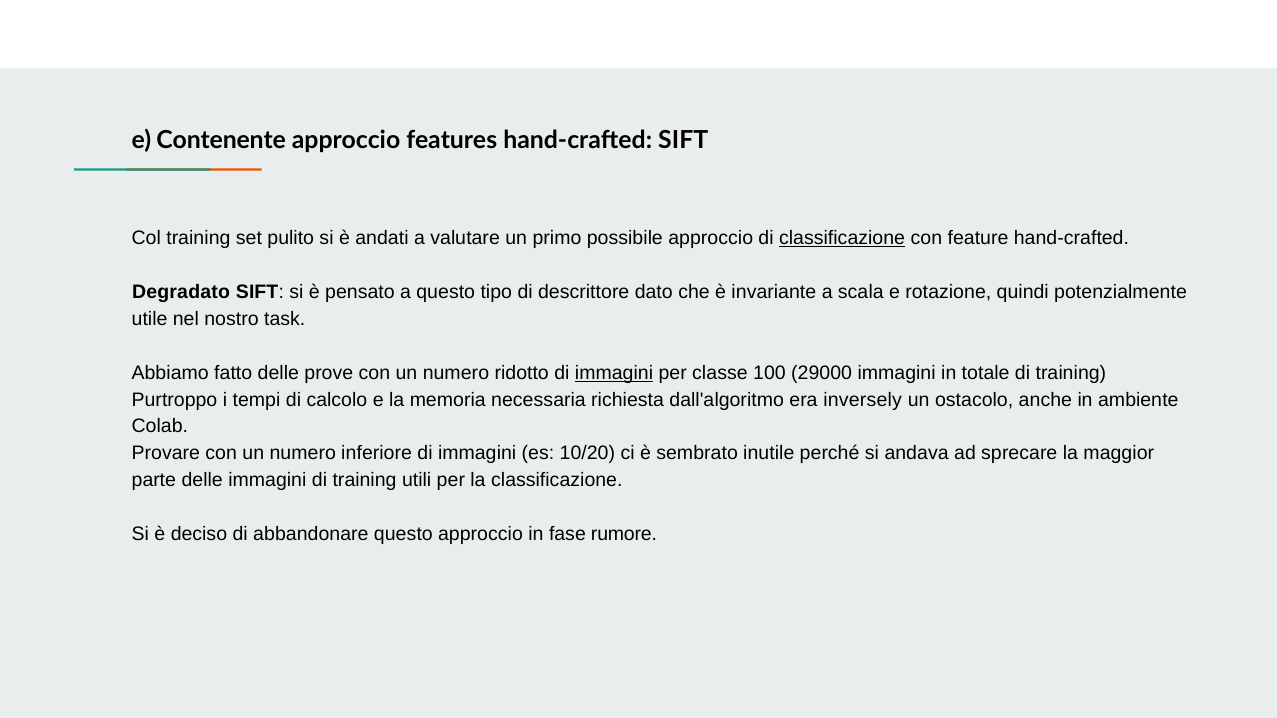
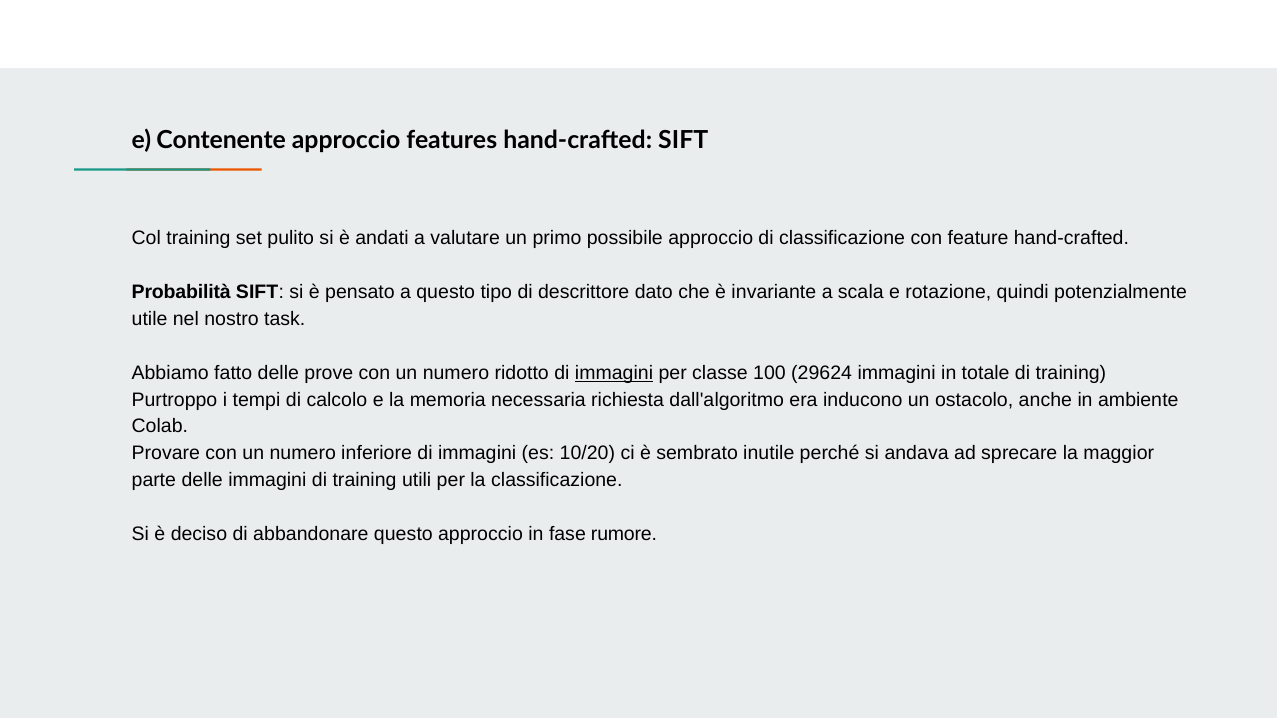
classificazione at (842, 238) underline: present -> none
Degradato: Degradato -> Probabilità
29000: 29000 -> 29624
inversely: inversely -> inducono
